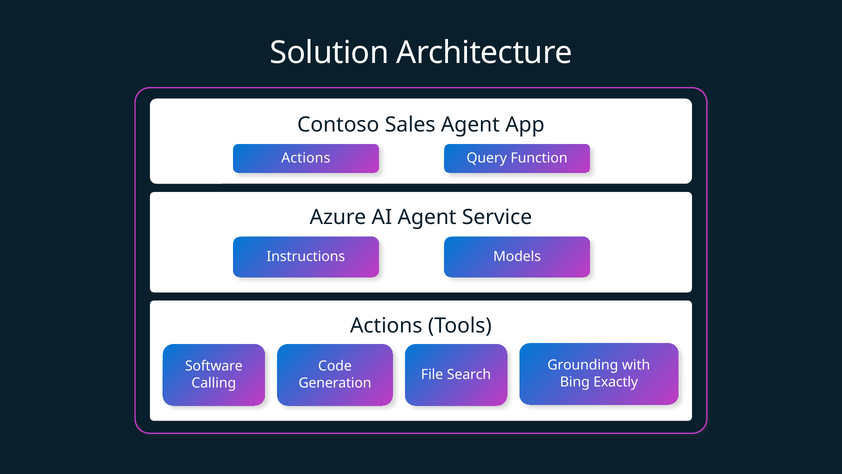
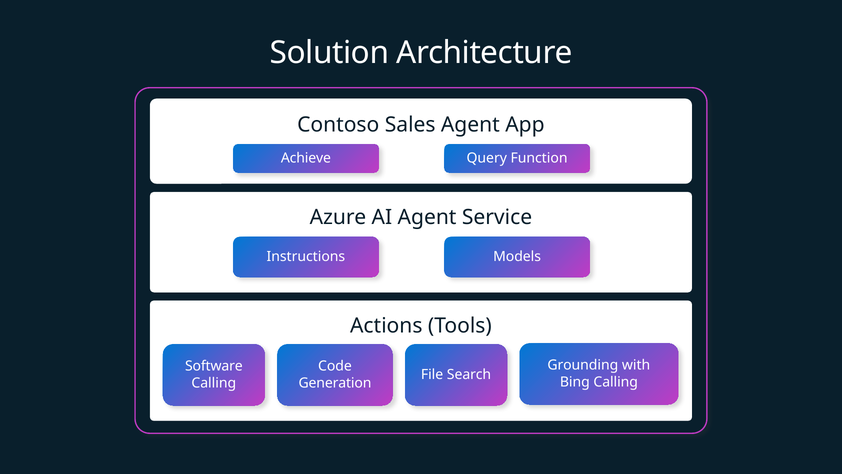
Actions at (306, 158): Actions -> Achieve
Bing Exactly: Exactly -> Calling
